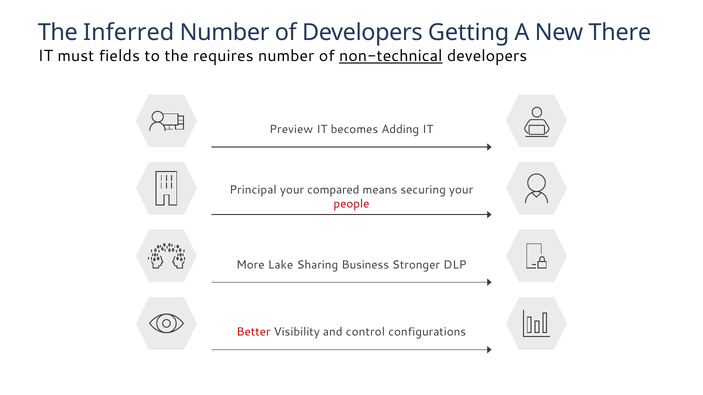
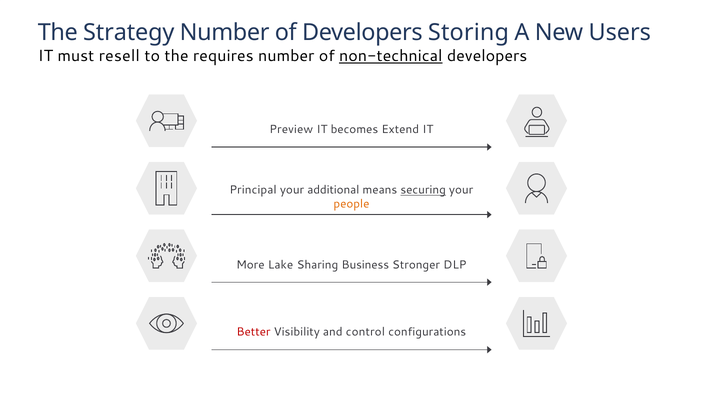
Inferred: Inferred -> Strategy
Getting: Getting -> Storing
There: There -> Users
fields: fields -> resell
Adding: Adding -> Extend
compared: compared -> additional
securing underline: none -> present
people colour: red -> orange
